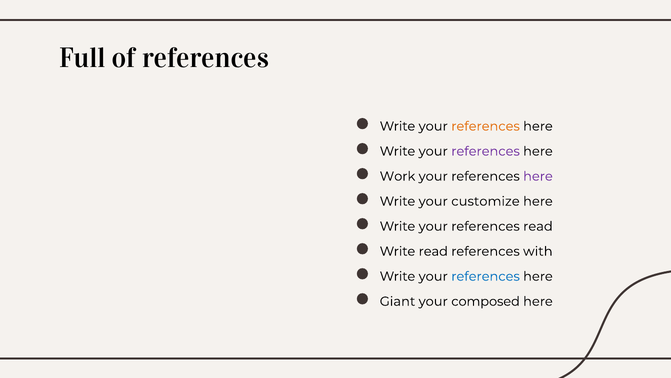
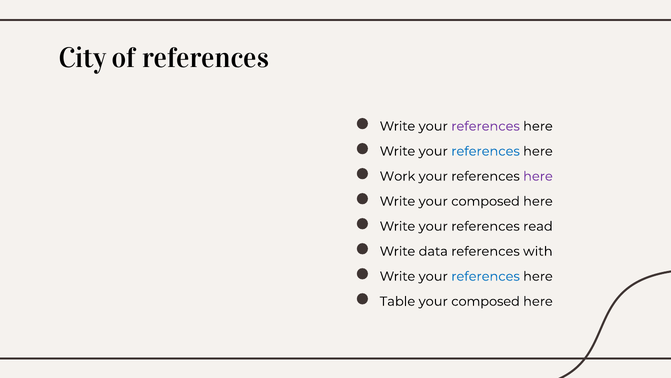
Full: Full -> City
references at (486, 126) colour: orange -> purple
references at (486, 151) colour: purple -> blue
Write your customize: customize -> composed
Write read: read -> data
Giant: Giant -> Table
